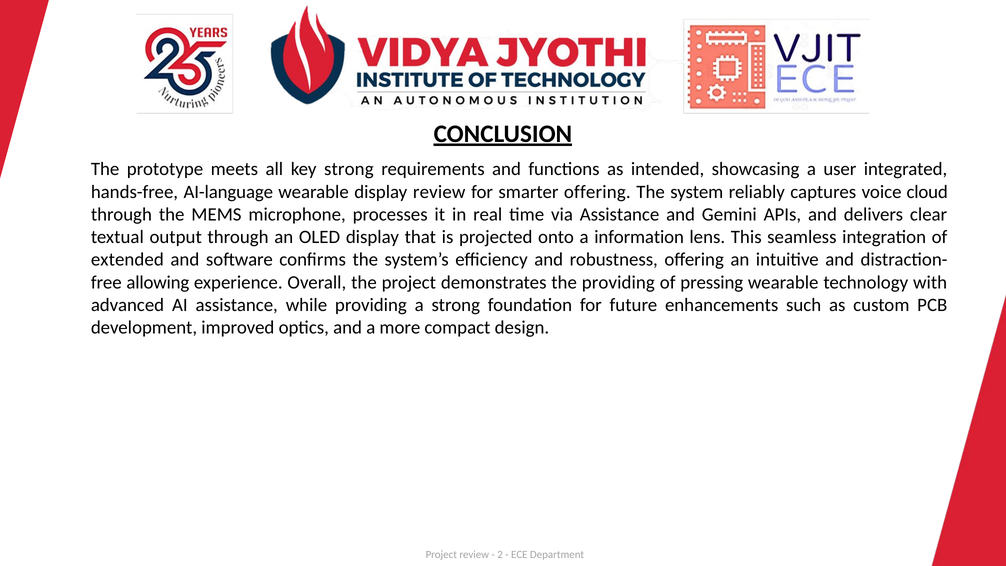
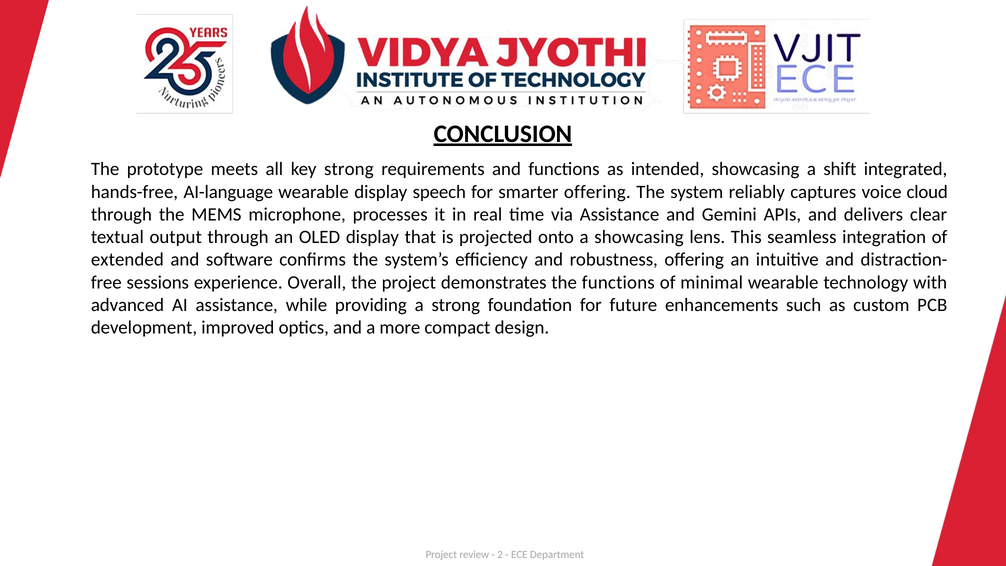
user: user -> shift
display review: review -> speech
a information: information -> showcasing
allowing: allowing -> sessions
the providing: providing -> functions
pressing: pressing -> minimal
